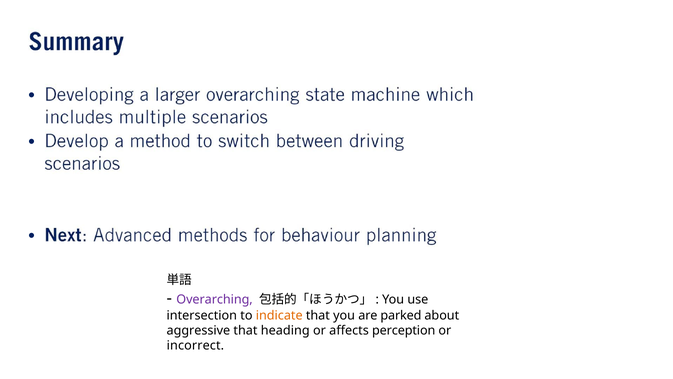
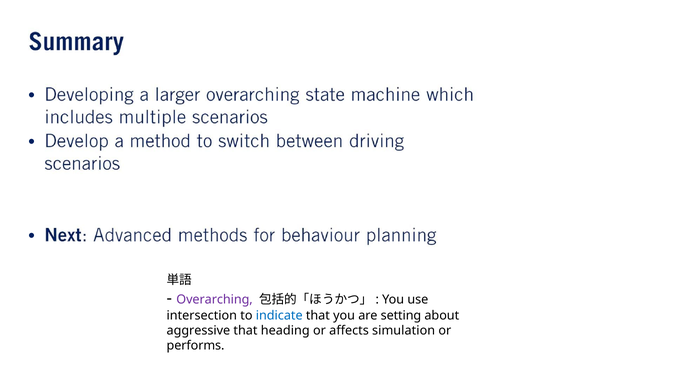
indicate colour: orange -> blue
parked: parked -> setting
perception: perception -> simulation
incorrect: incorrect -> performs
